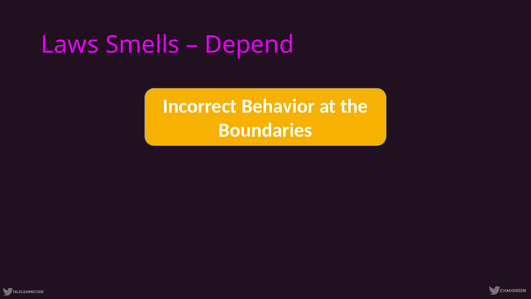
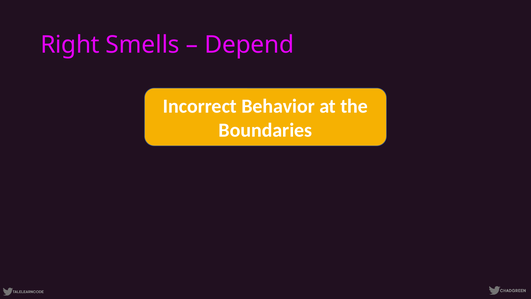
Laws: Laws -> Right
